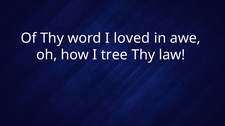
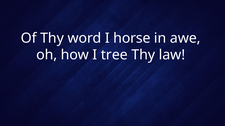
loved: loved -> horse
